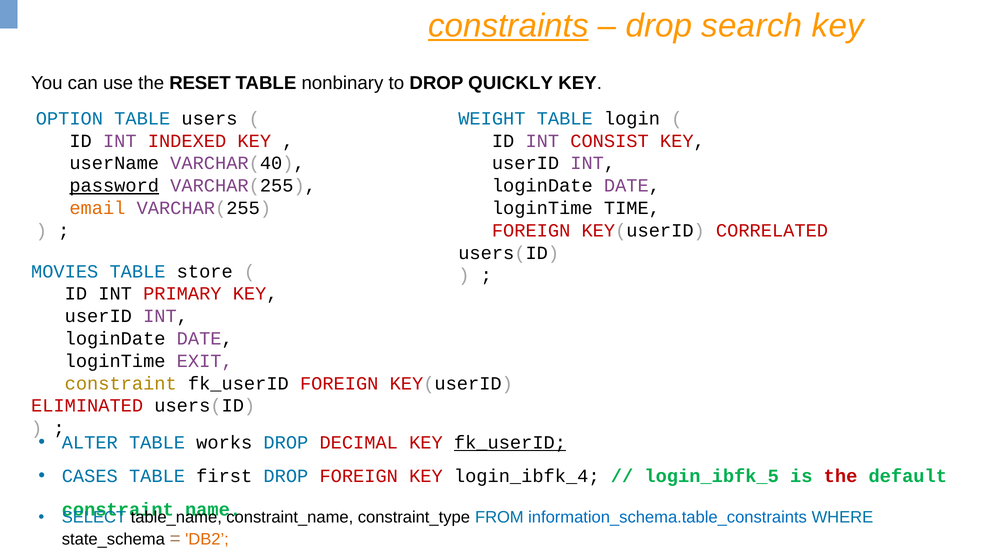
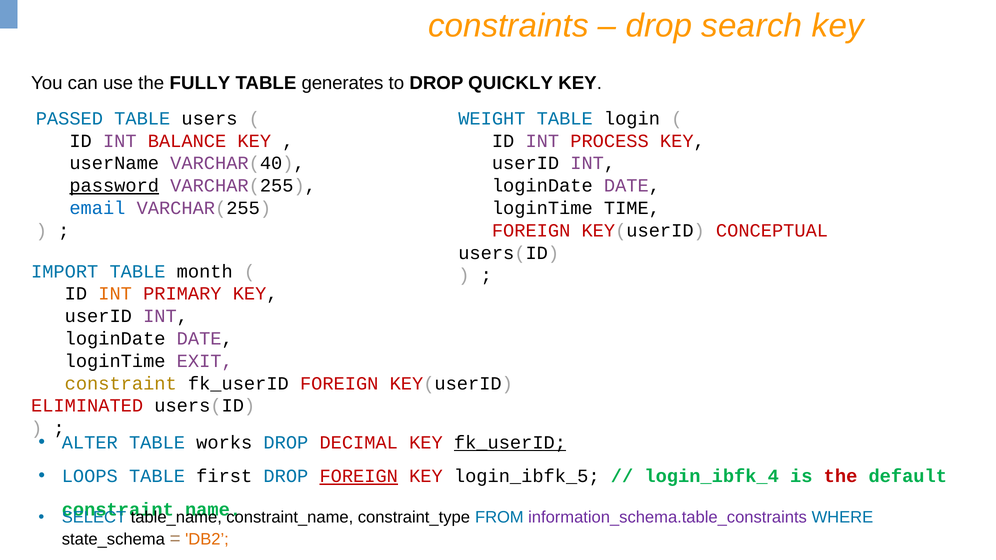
constraints underline: present -> none
RESET: RESET -> FULLY
nonbinary: nonbinary -> generates
OPTION: OPTION -> PASSED
INDEXED: INDEXED -> BALANCE
CONSIST: CONSIST -> PROCESS
email colour: orange -> blue
CORRELATED: CORRELATED -> CONCEPTUAL
MOVIES: MOVIES -> IMPORT
store: store -> month
INT at (115, 294) colour: black -> orange
CASES: CASES -> LOOPS
FOREIGN at (359, 476) underline: none -> present
login_ibfk_4: login_ibfk_4 -> login_ibfk_5
login_ibfk_5: login_ibfk_5 -> login_ibfk_4
information_schema.table_constraints colour: blue -> purple
